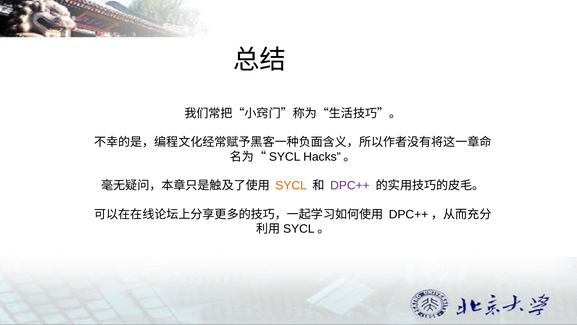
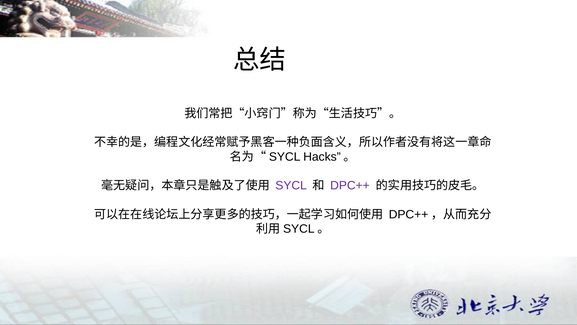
SYCL colour: orange -> purple
